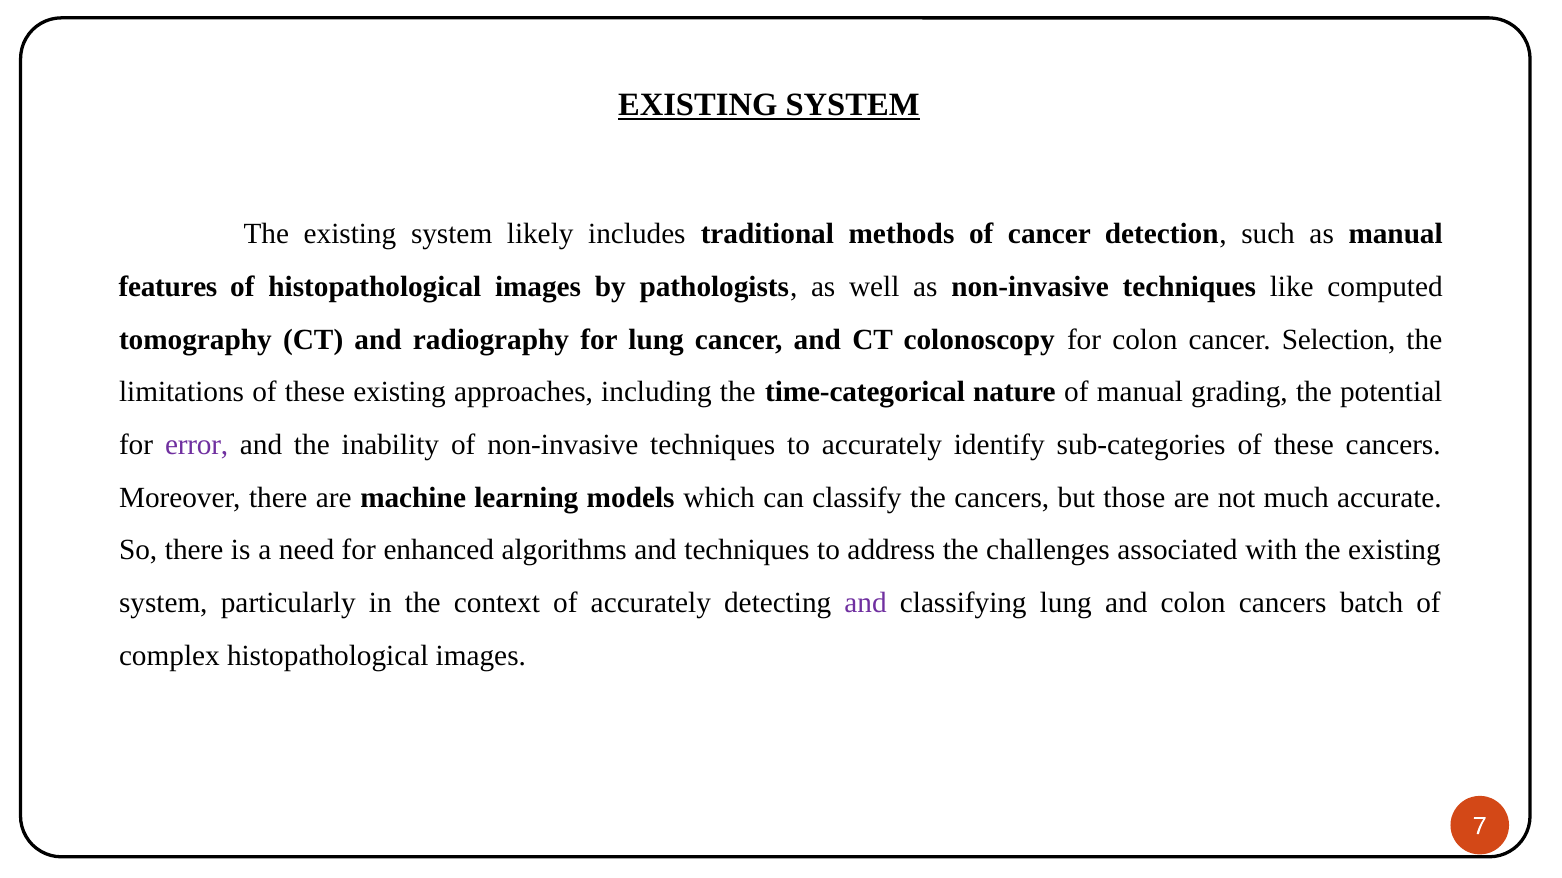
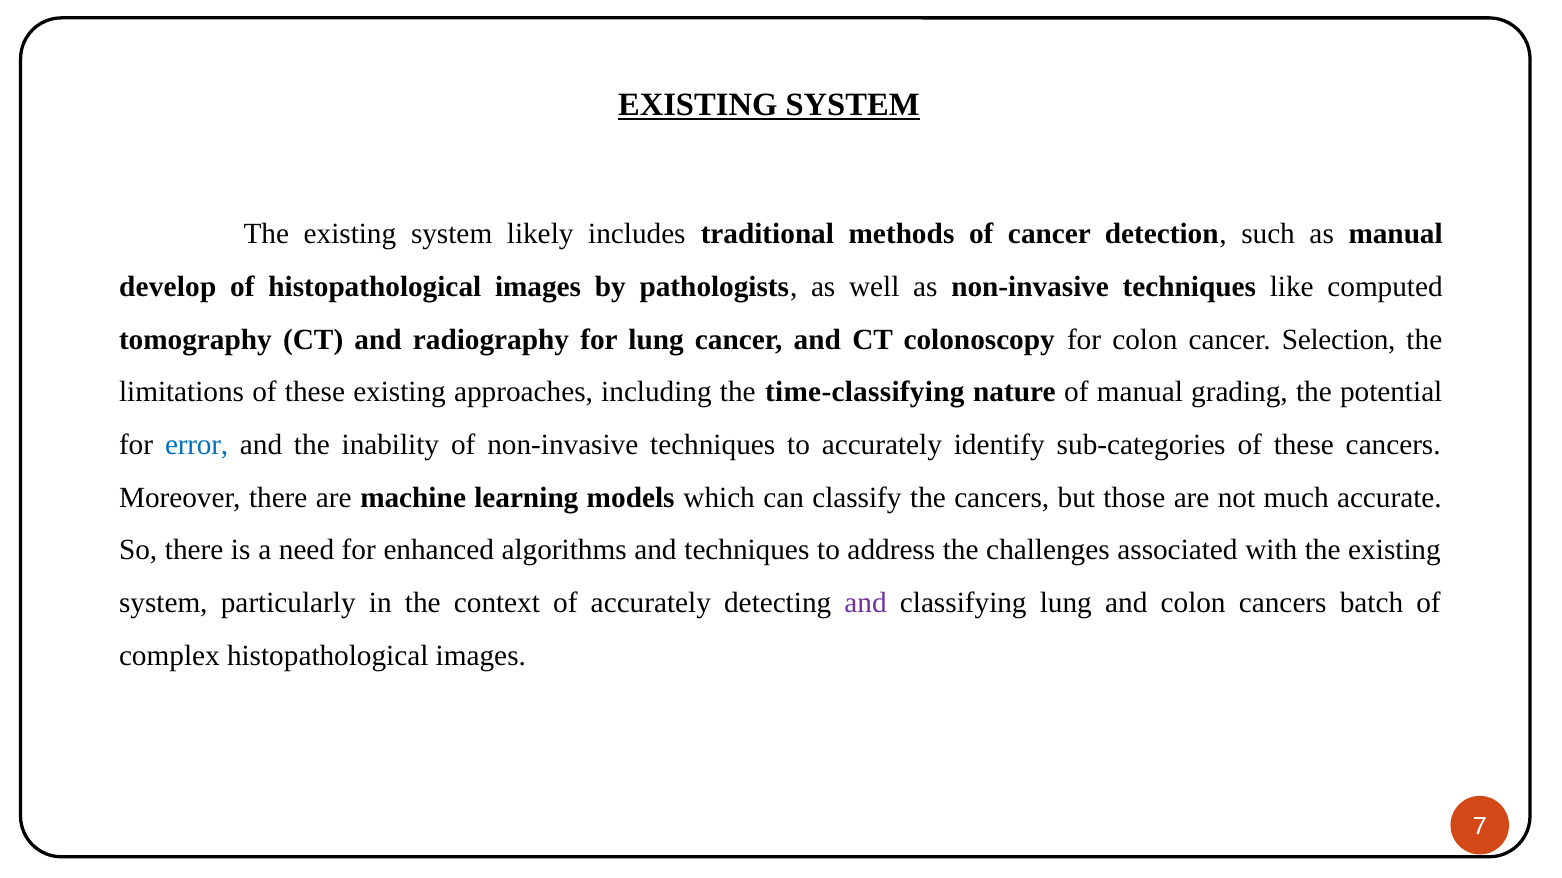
features: features -> develop
time-categorical: time-categorical -> time-classifying
error colour: purple -> blue
